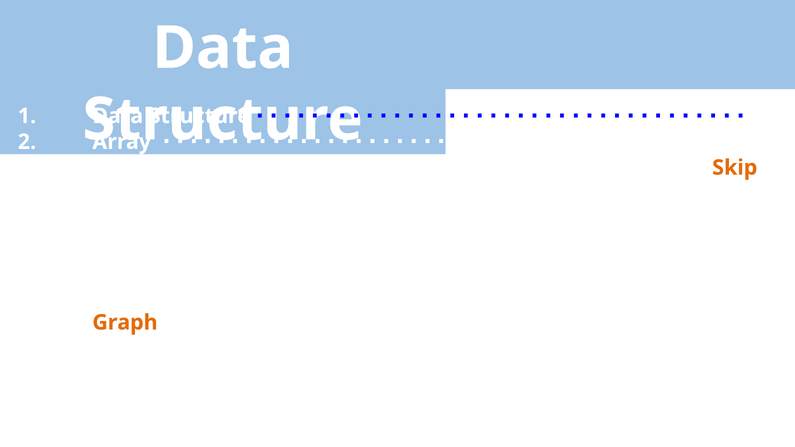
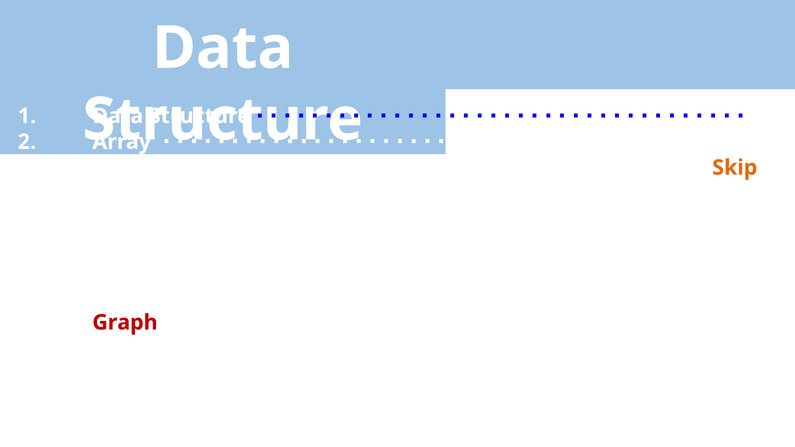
Graph colour: orange -> red
